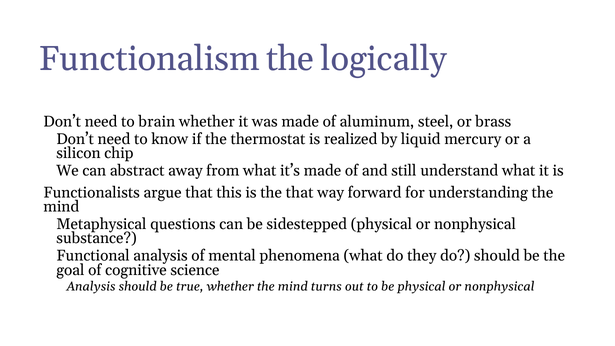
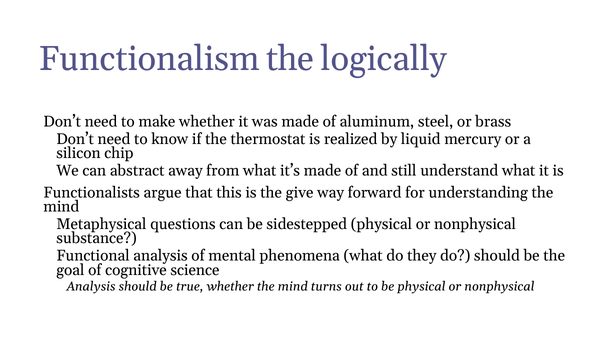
brain: brain -> make
the that: that -> give
